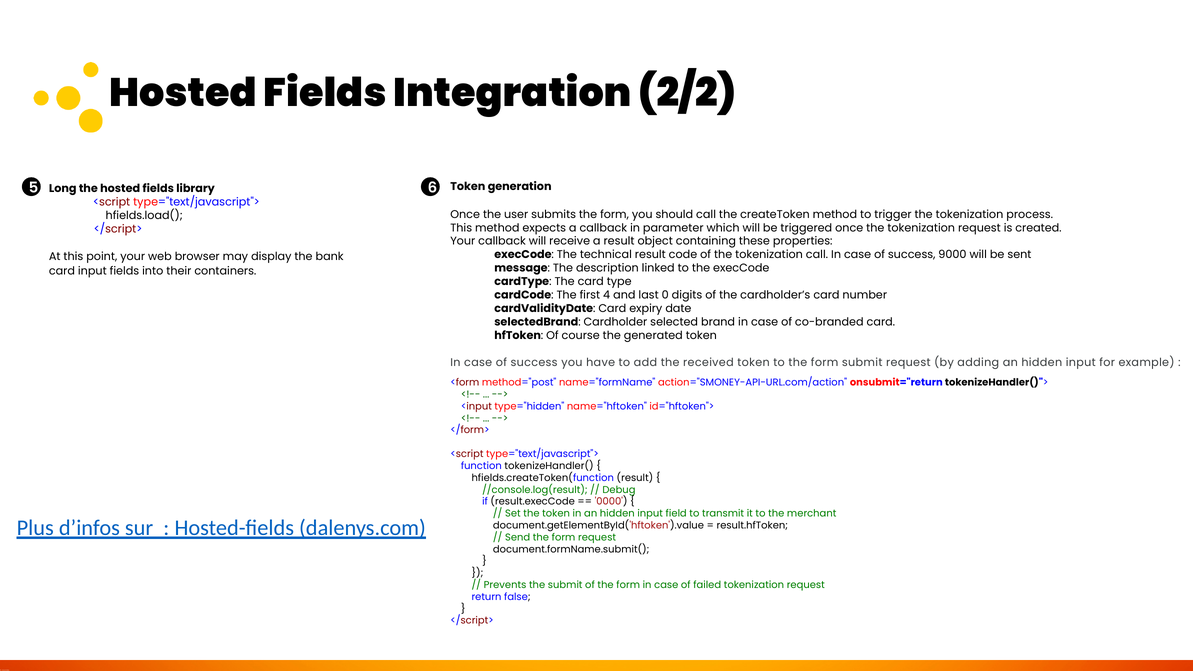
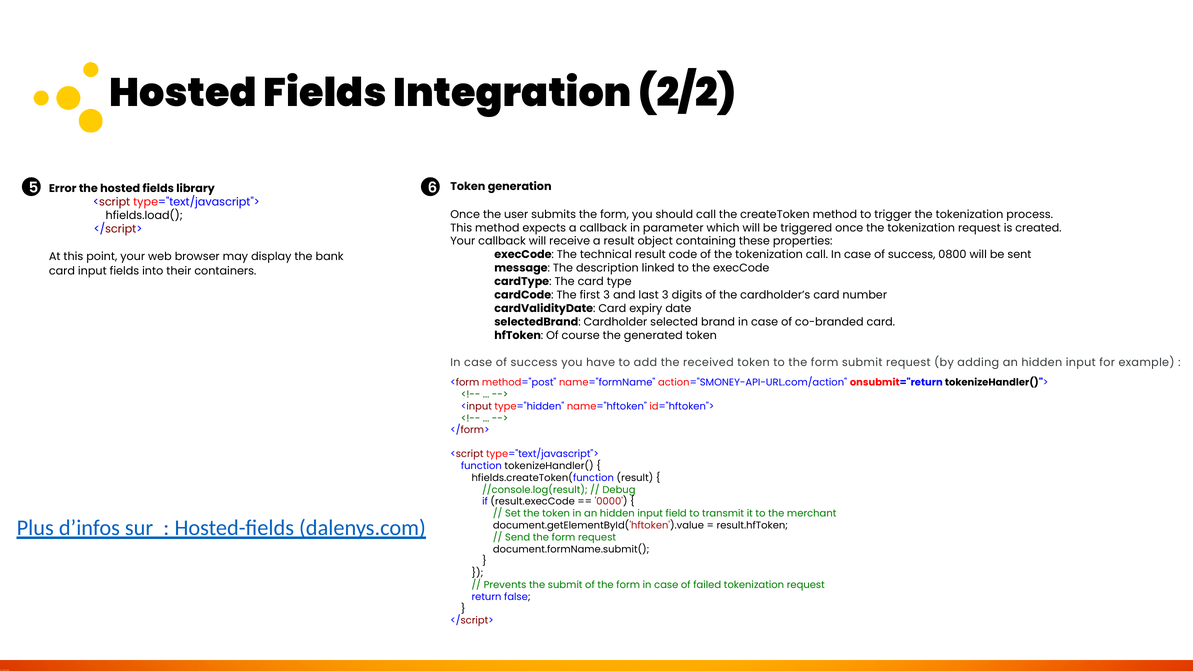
Long: Long -> Error
9000: 9000 -> 0800
first 4: 4 -> 3
last 0: 0 -> 3
